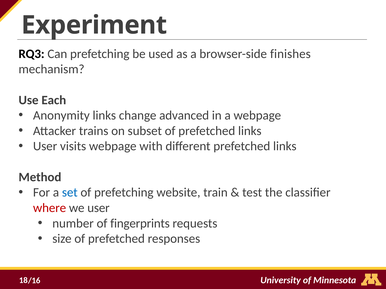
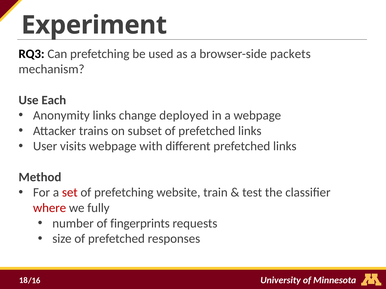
finishes: finishes -> packets
advanced: advanced -> deployed
set colour: blue -> red
we user: user -> fully
